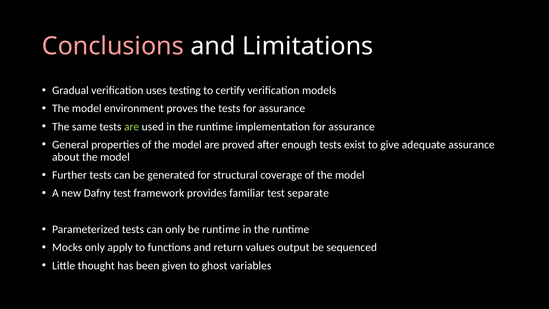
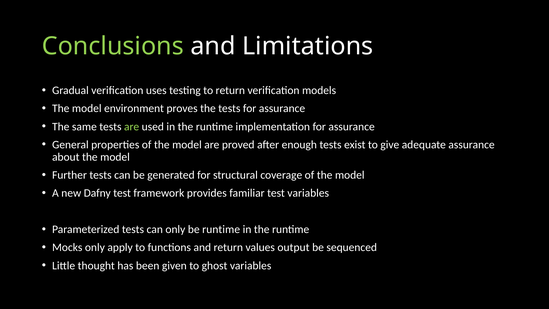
Conclusions colour: pink -> light green
to certify: certify -> return
test separate: separate -> variables
